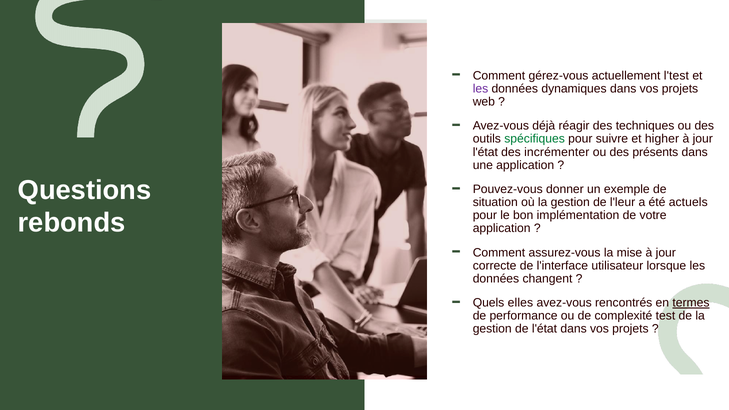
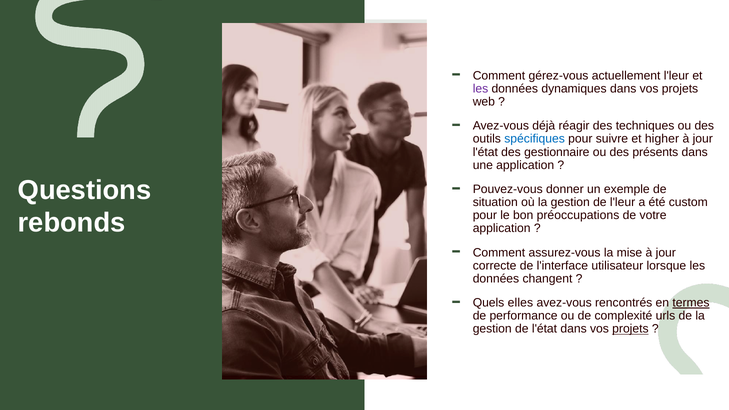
actuellement l'test: l'test -> l'leur
spécifiques colour: green -> blue
incrémenter: incrémenter -> gestionnaire
actuels: actuels -> custom
implémentation: implémentation -> préoccupations
test: test -> urls
projets at (630, 329) underline: none -> present
